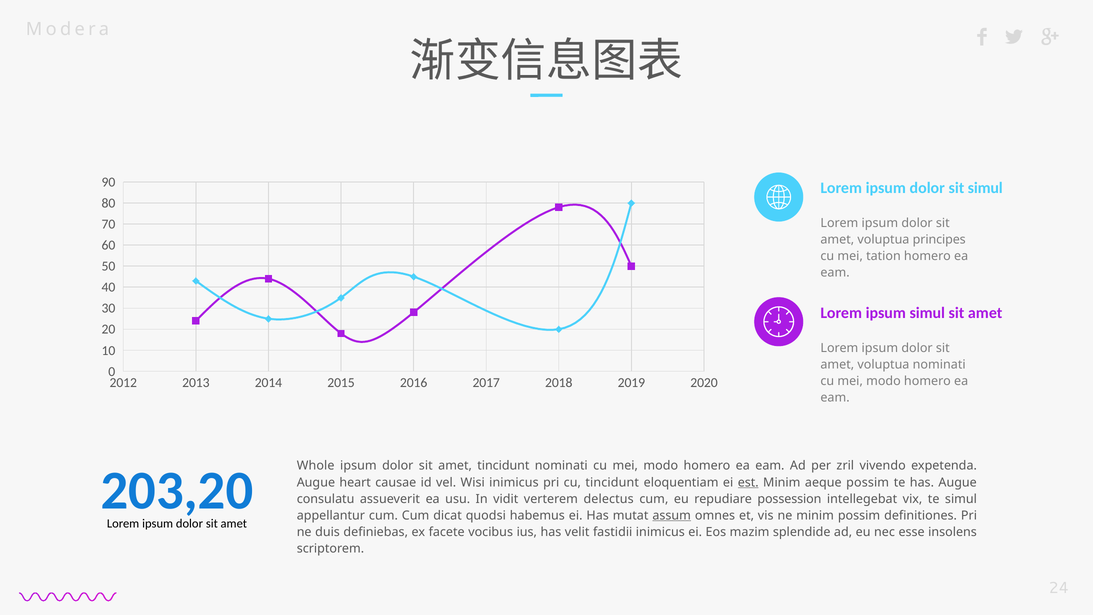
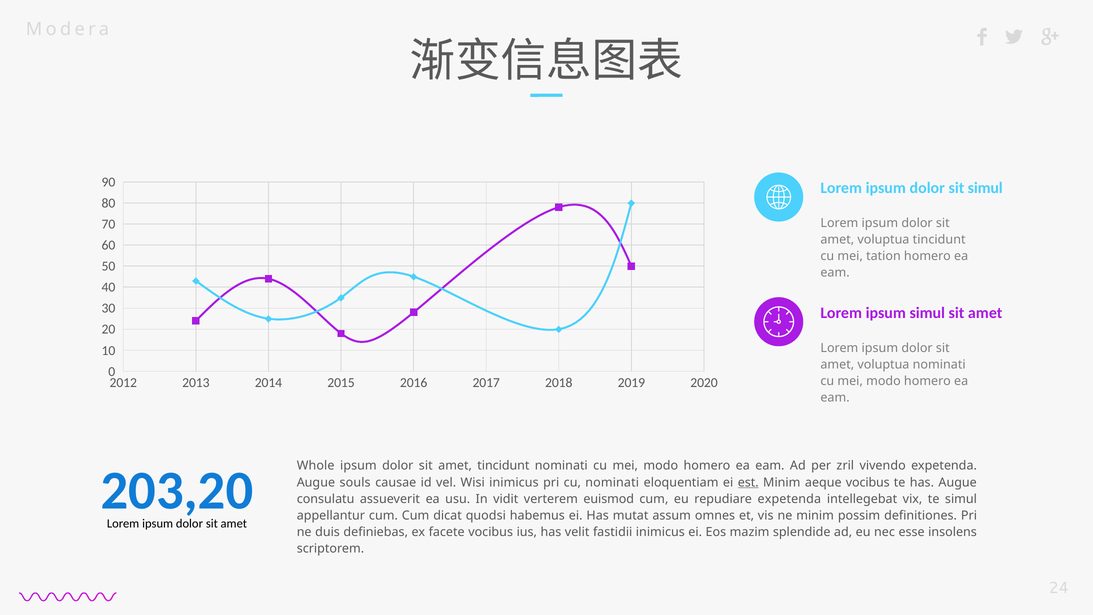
voluptua principes: principes -> tincidunt
heart: heart -> souls
cu tincidunt: tincidunt -> nominati
aeque possim: possim -> vocibus
delectus: delectus -> euismod
repudiare possession: possession -> expetenda
assum underline: present -> none
